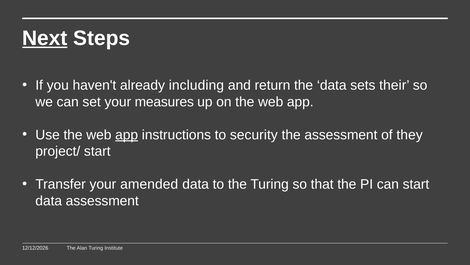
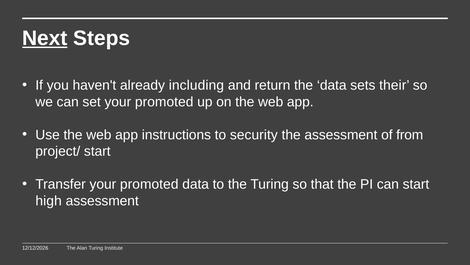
set your measures: measures -> promoted
app at (127, 135) underline: present -> none
they: they -> from
Transfer your amended: amended -> promoted
data at (49, 200): data -> high
